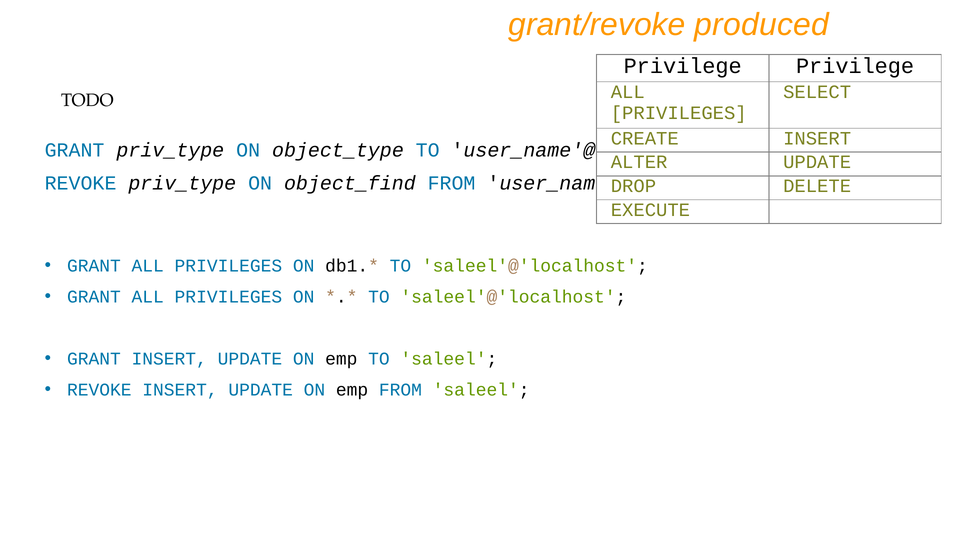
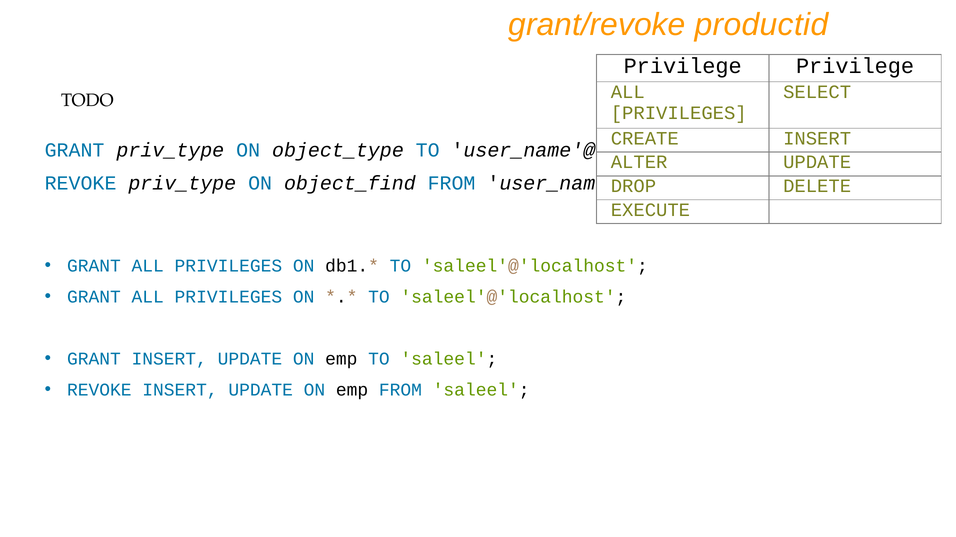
produced: produced -> productid
